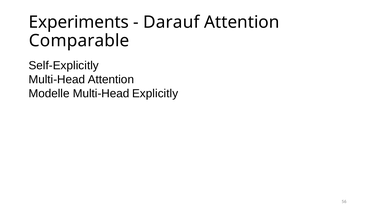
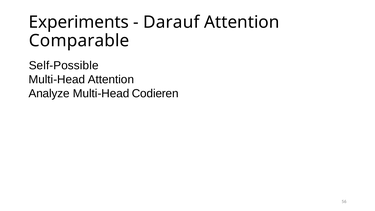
Self-Explicitly: Self-Explicitly -> Self-Possible
Modelle: Modelle -> Analyze
Explicitly: Explicitly -> Codieren
